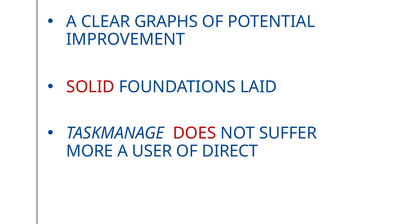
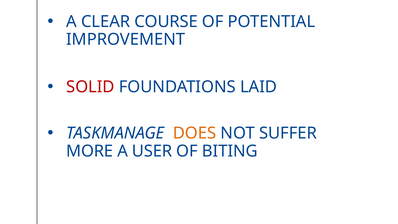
GRAPHS: GRAPHS -> COURSE
DOES colour: red -> orange
DIRECT: DIRECT -> BITING
